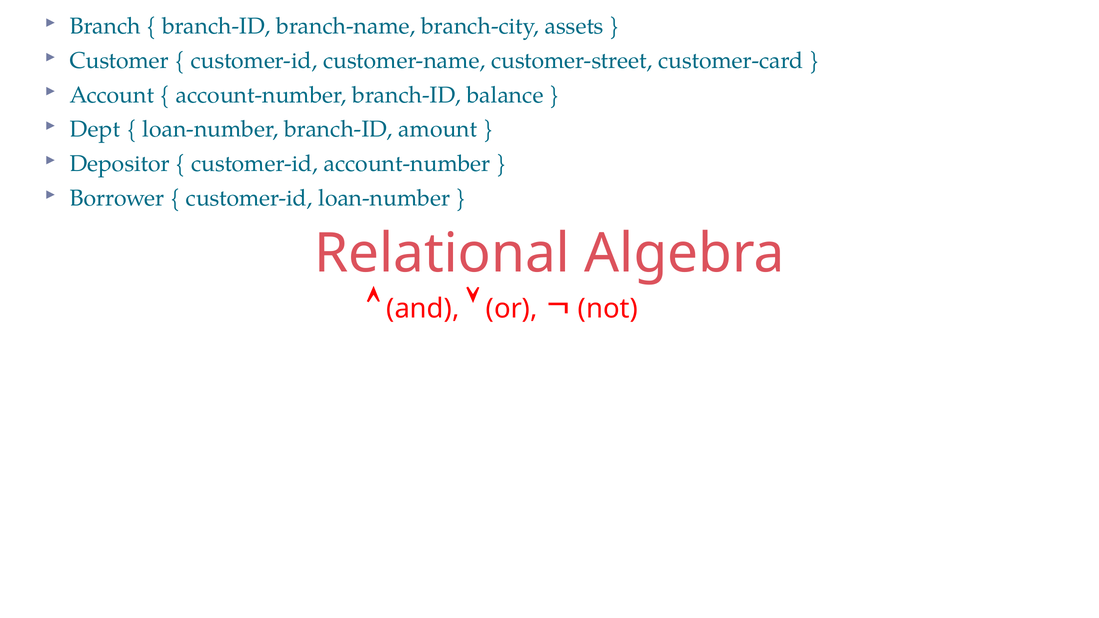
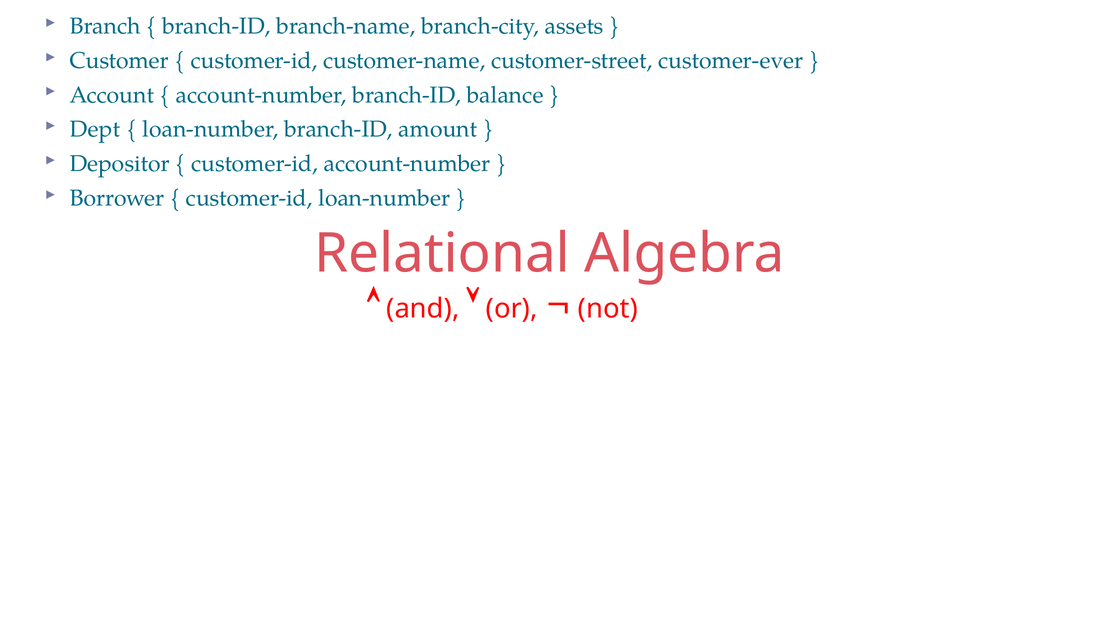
customer-card: customer-card -> customer-ever
